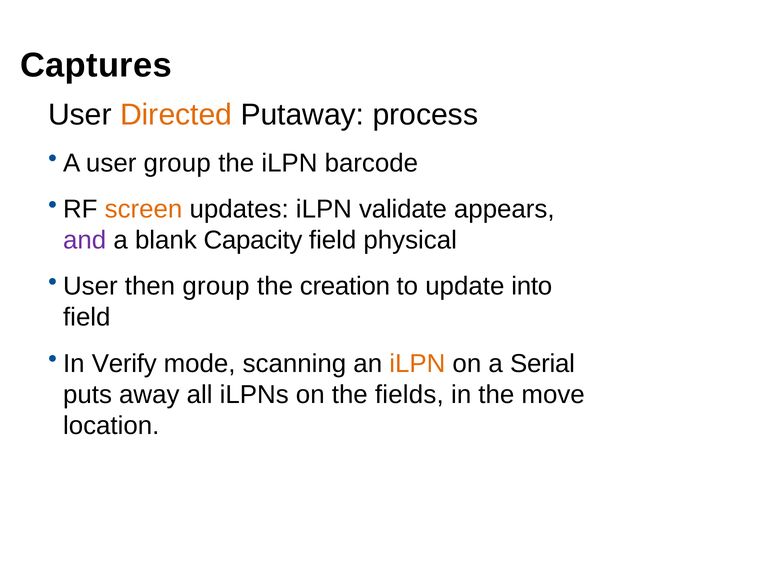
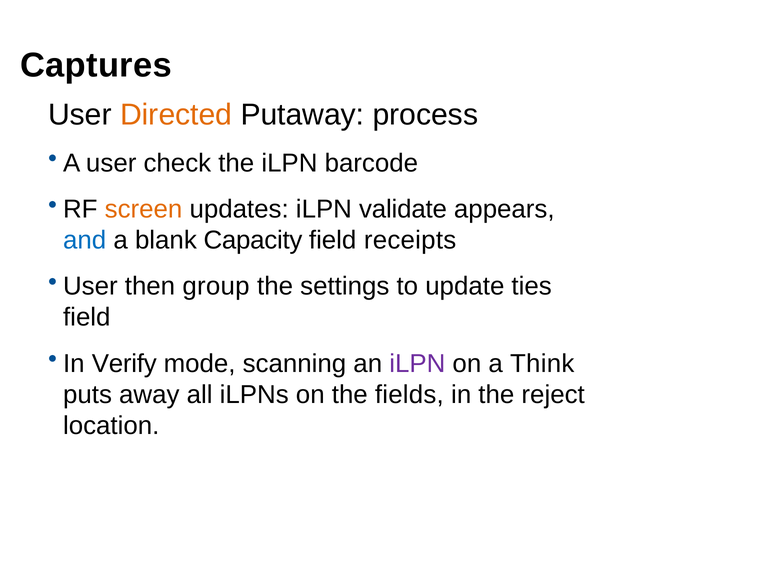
user group: group -> check
and colour: purple -> blue
physical: physical -> receipts
creation: creation -> settings
into: into -> ties
iLPN at (417, 364) colour: orange -> purple
Serial: Serial -> Think
move: move -> reject
